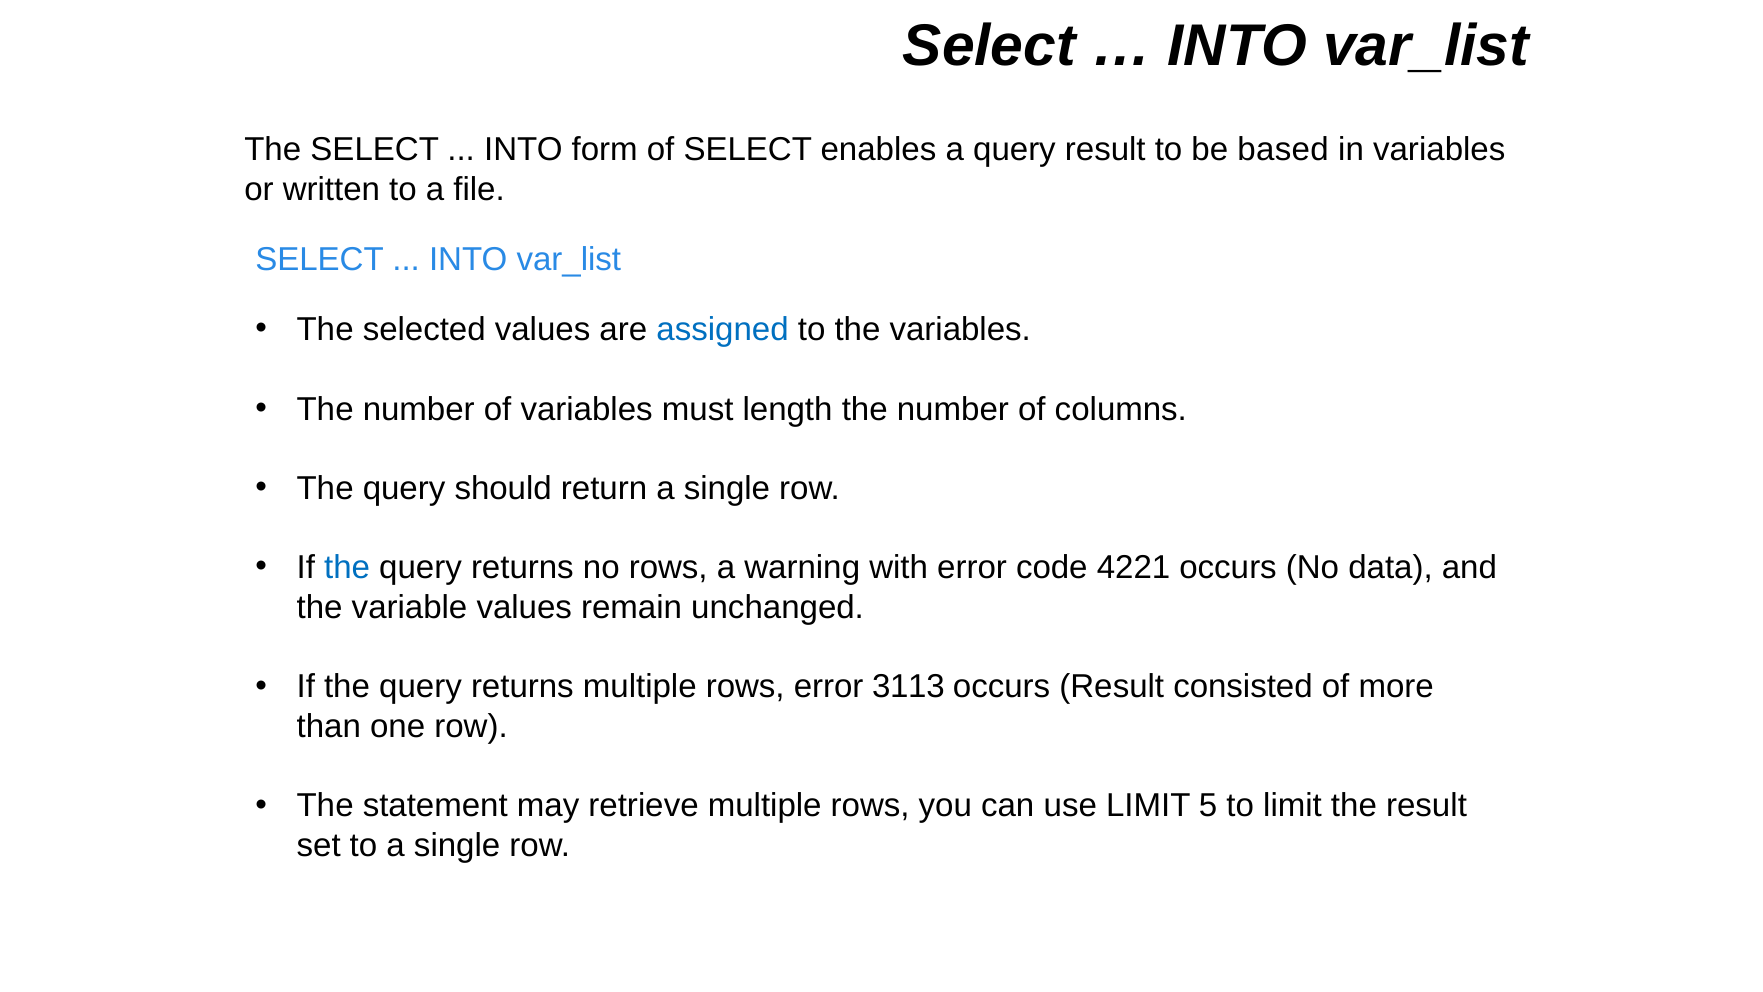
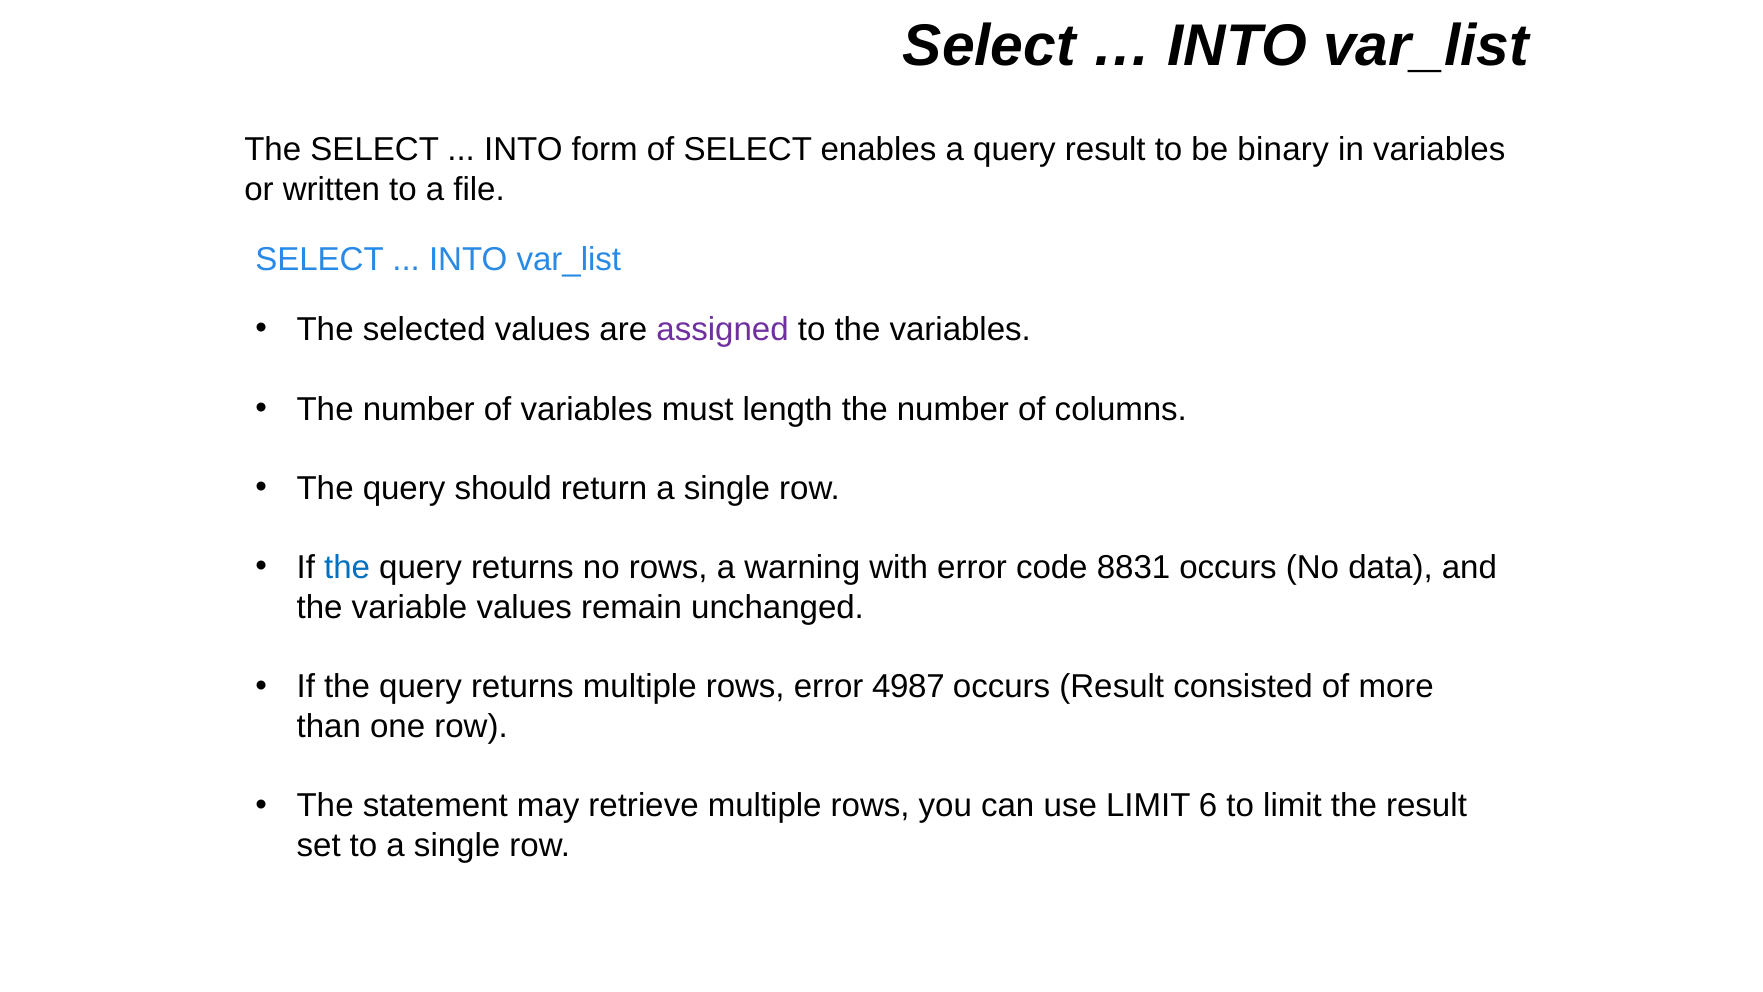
based: based -> binary
assigned colour: blue -> purple
4221: 4221 -> 8831
3113: 3113 -> 4987
5: 5 -> 6
